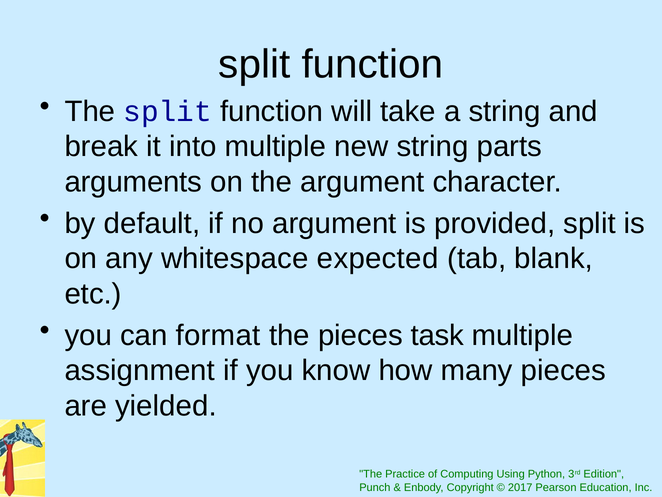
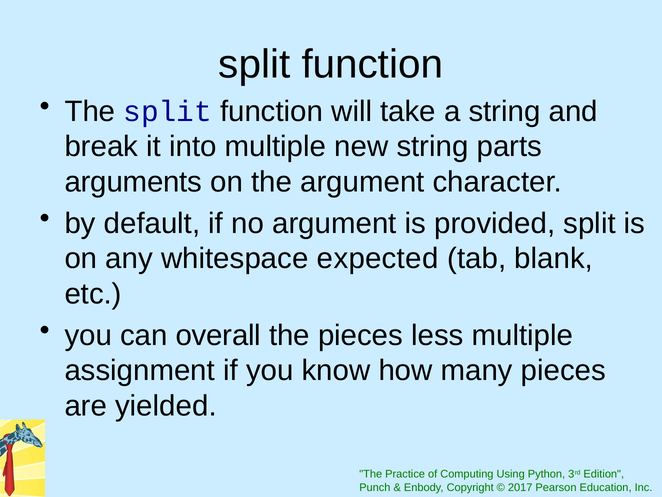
format: format -> overall
task: task -> less
